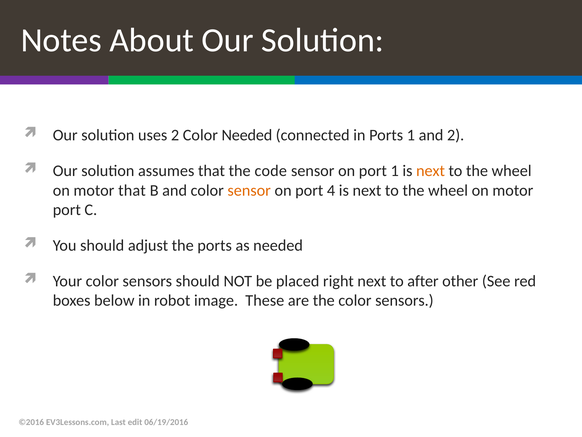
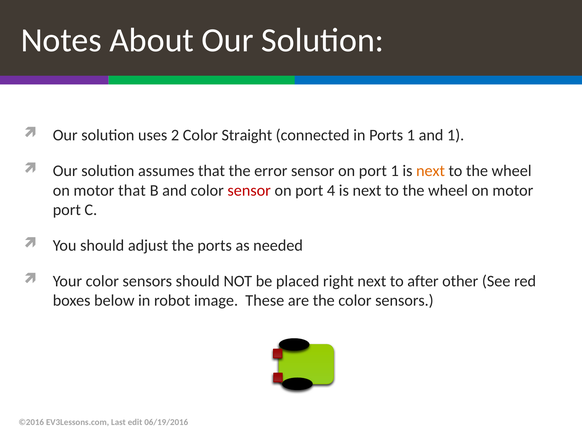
Color Needed: Needed -> Straight
and 2: 2 -> 1
code: code -> error
sensor at (249, 190) colour: orange -> red
